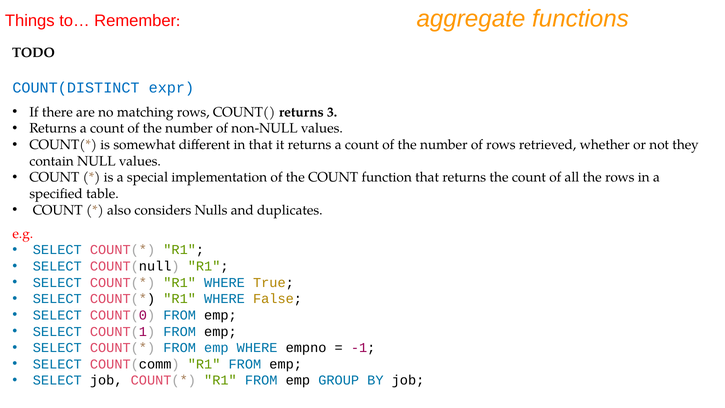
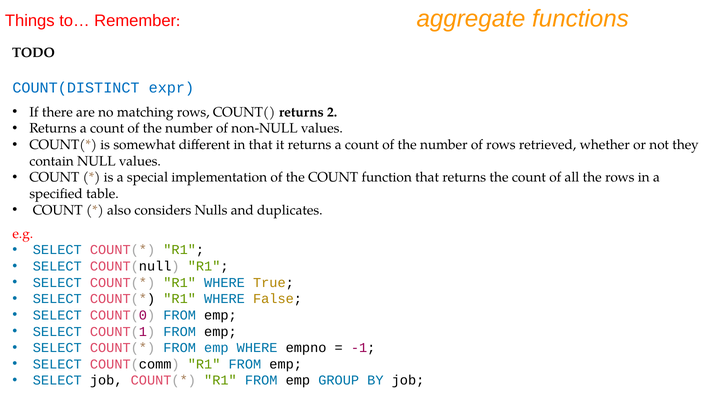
3: 3 -> 2
